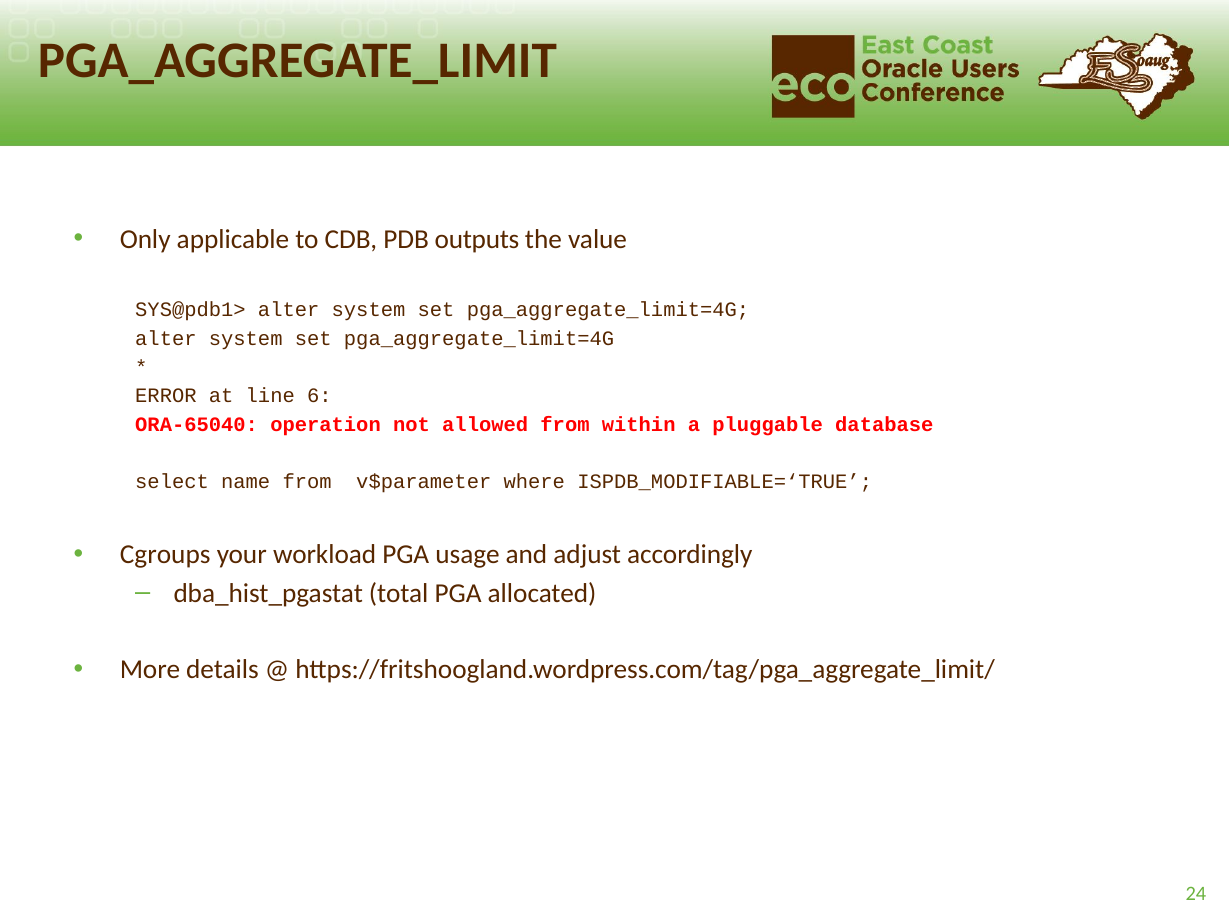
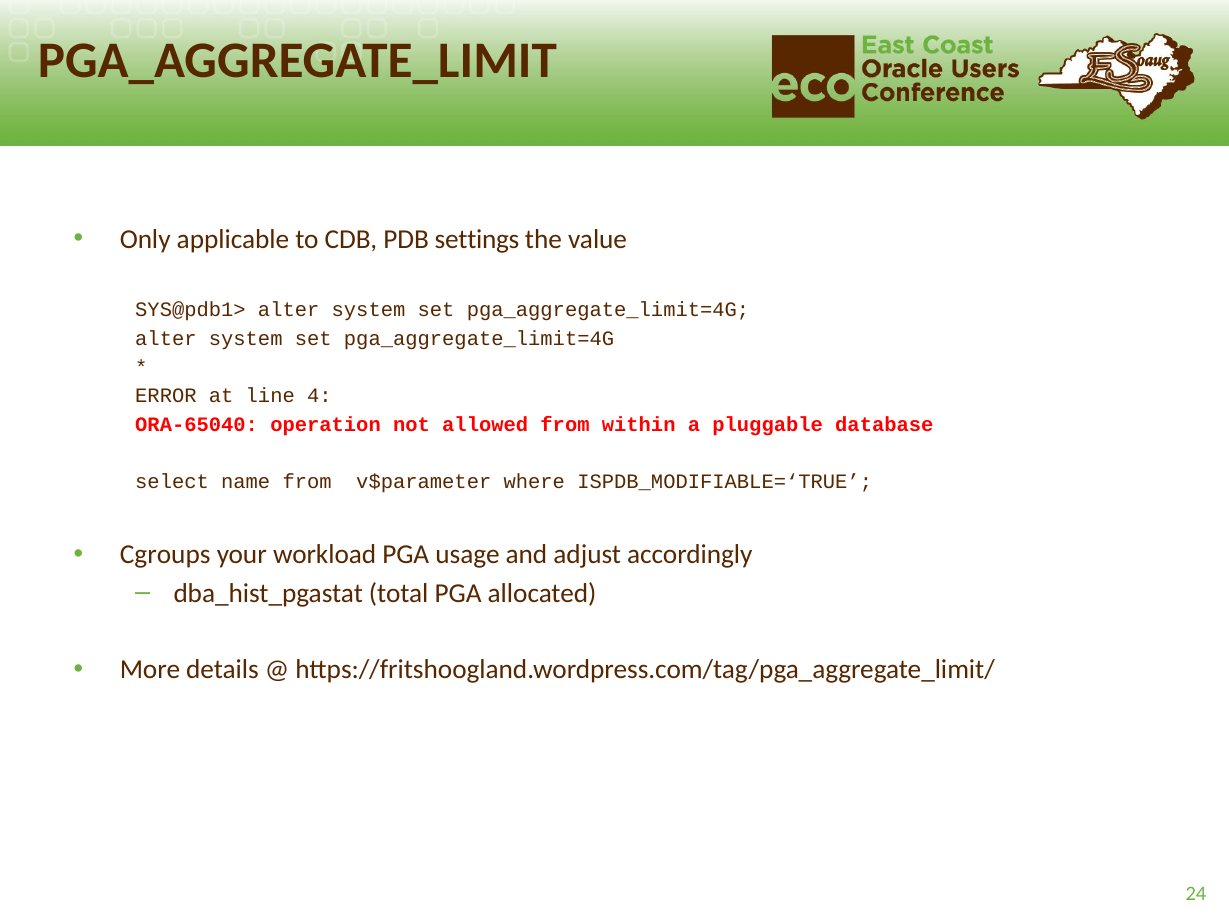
outputs: outputs -> settings
6: 6 -> 4
